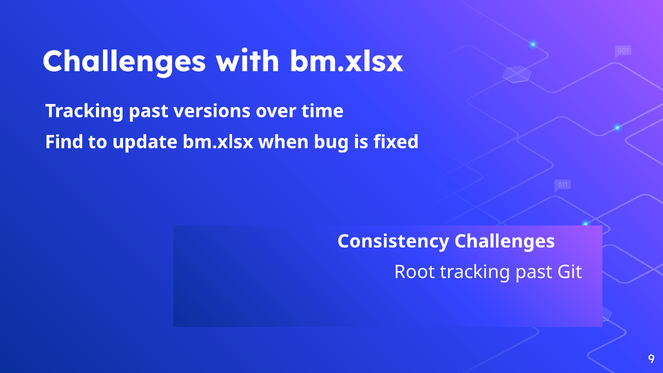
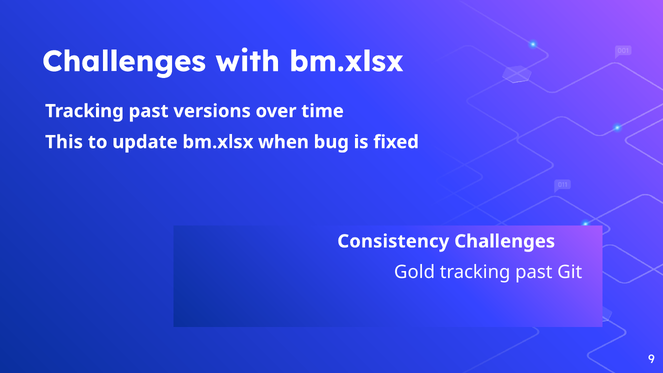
Find: Find -> This
Root: Root -> Gold
